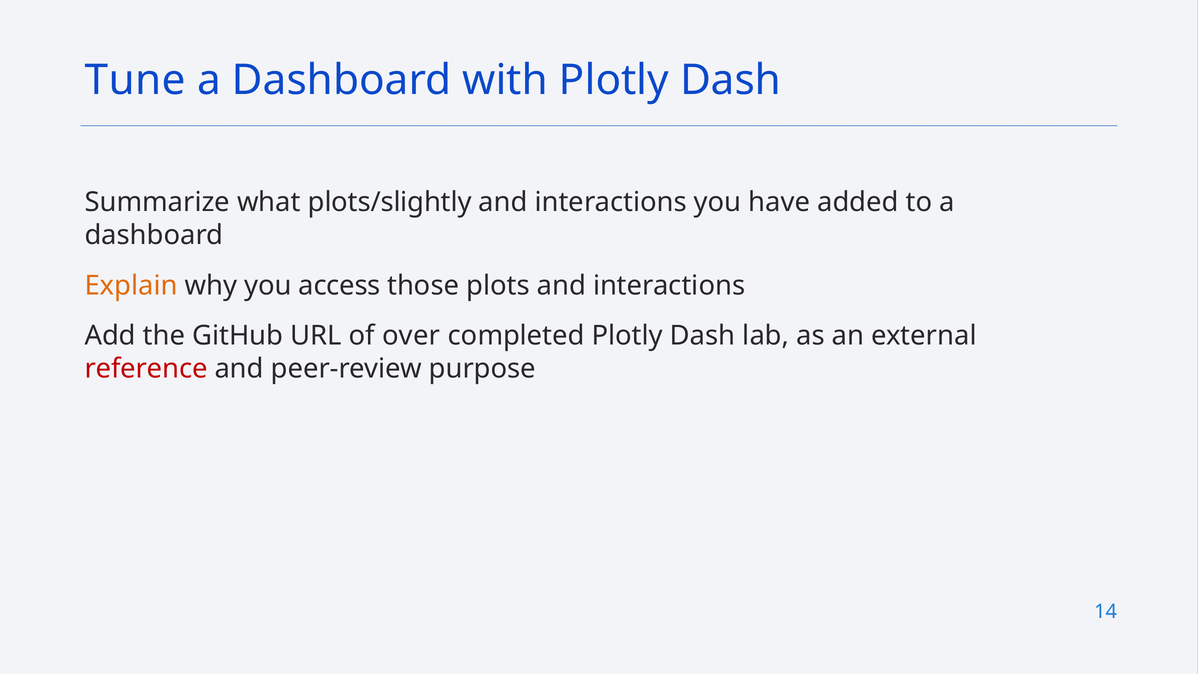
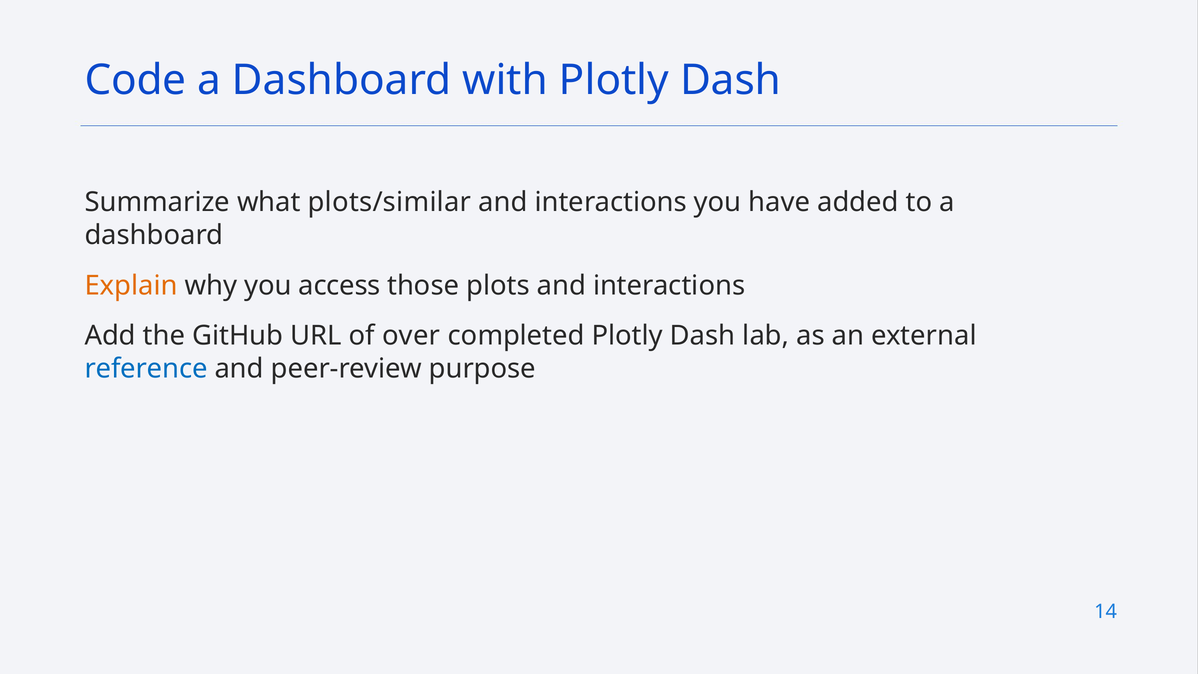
Tune: Tune -> Code
plots/slightly: plots/slightly -> plots/similar
reference colour: red -> blue
